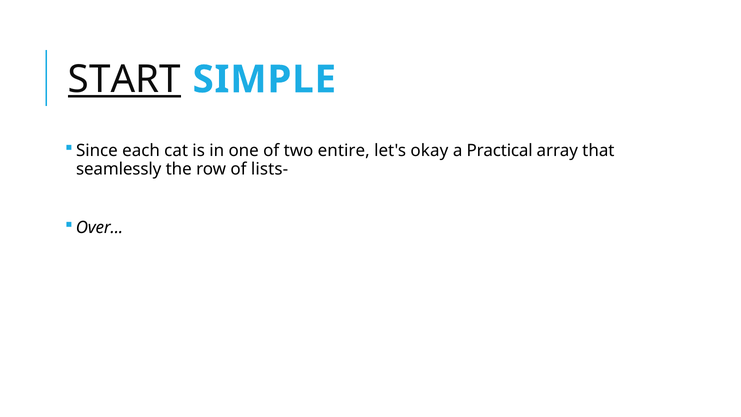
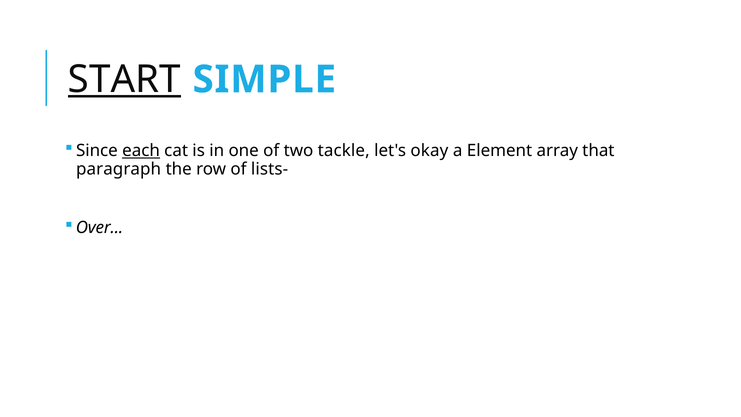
each underline: none -> present
entire: entire -> tackle
Practical: Practical -> Element
seamlessly: seamlessly -> paragraph
